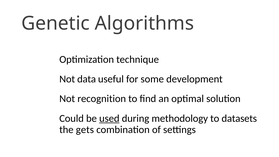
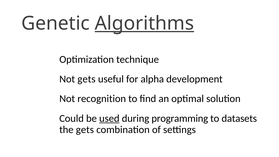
Algorithms underline: none -> present
Not data: data -> gets
some: some -> alpha
methodology: methodology -> programming
